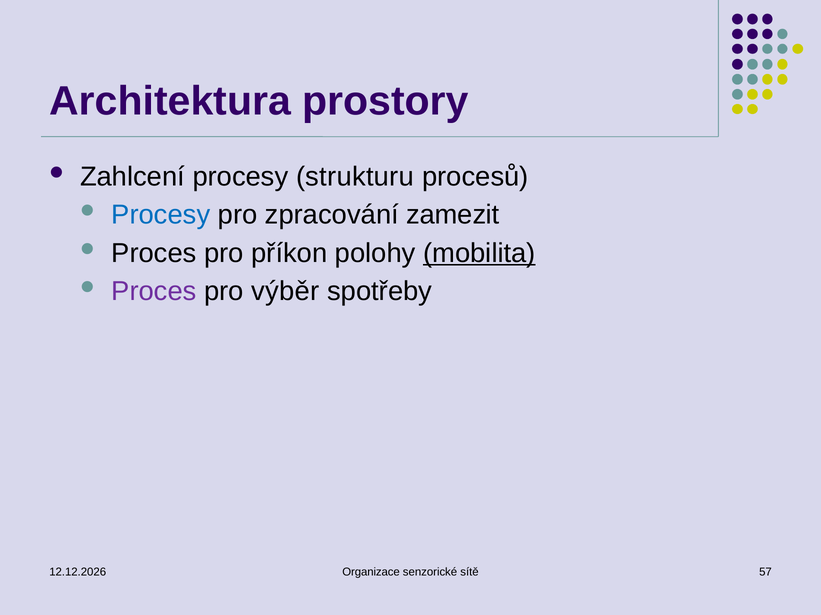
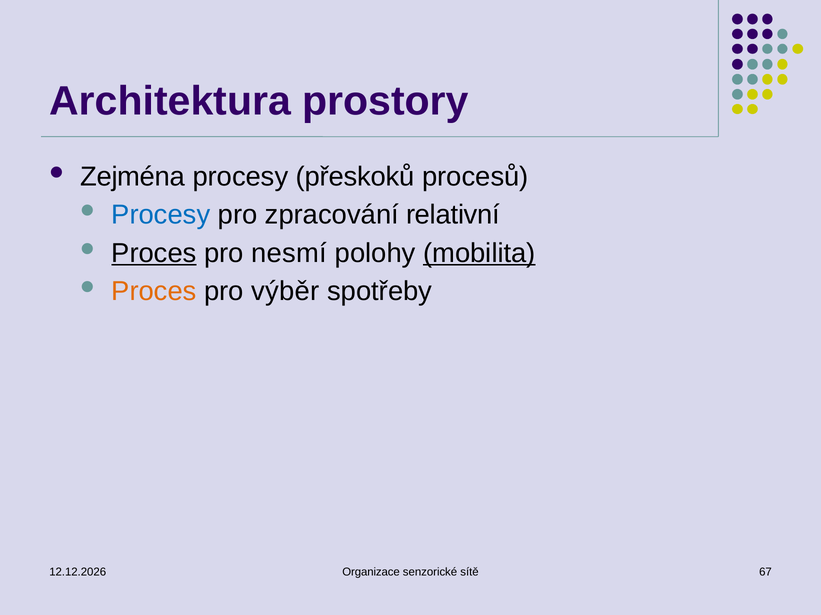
Zahlcení: Zahlcení -> Zejména
strukturu: strukturu -> přeskoků
zamezit: zamezit -> relativní
Proces at (154, 253) underline: none -> present
příkon: příkon -> nesmí
Proces at (154, 292) colour: purple -> orange
57: 57 -> 67
